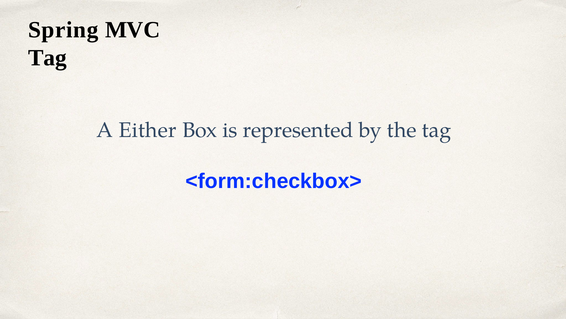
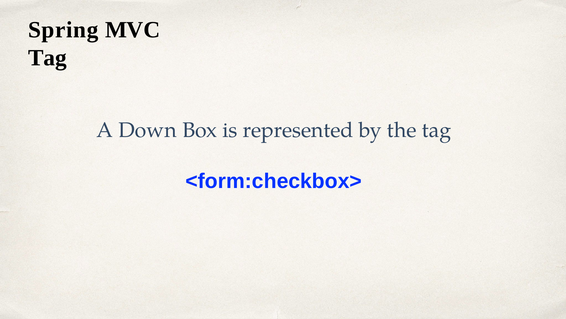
Either: Either -> Down
